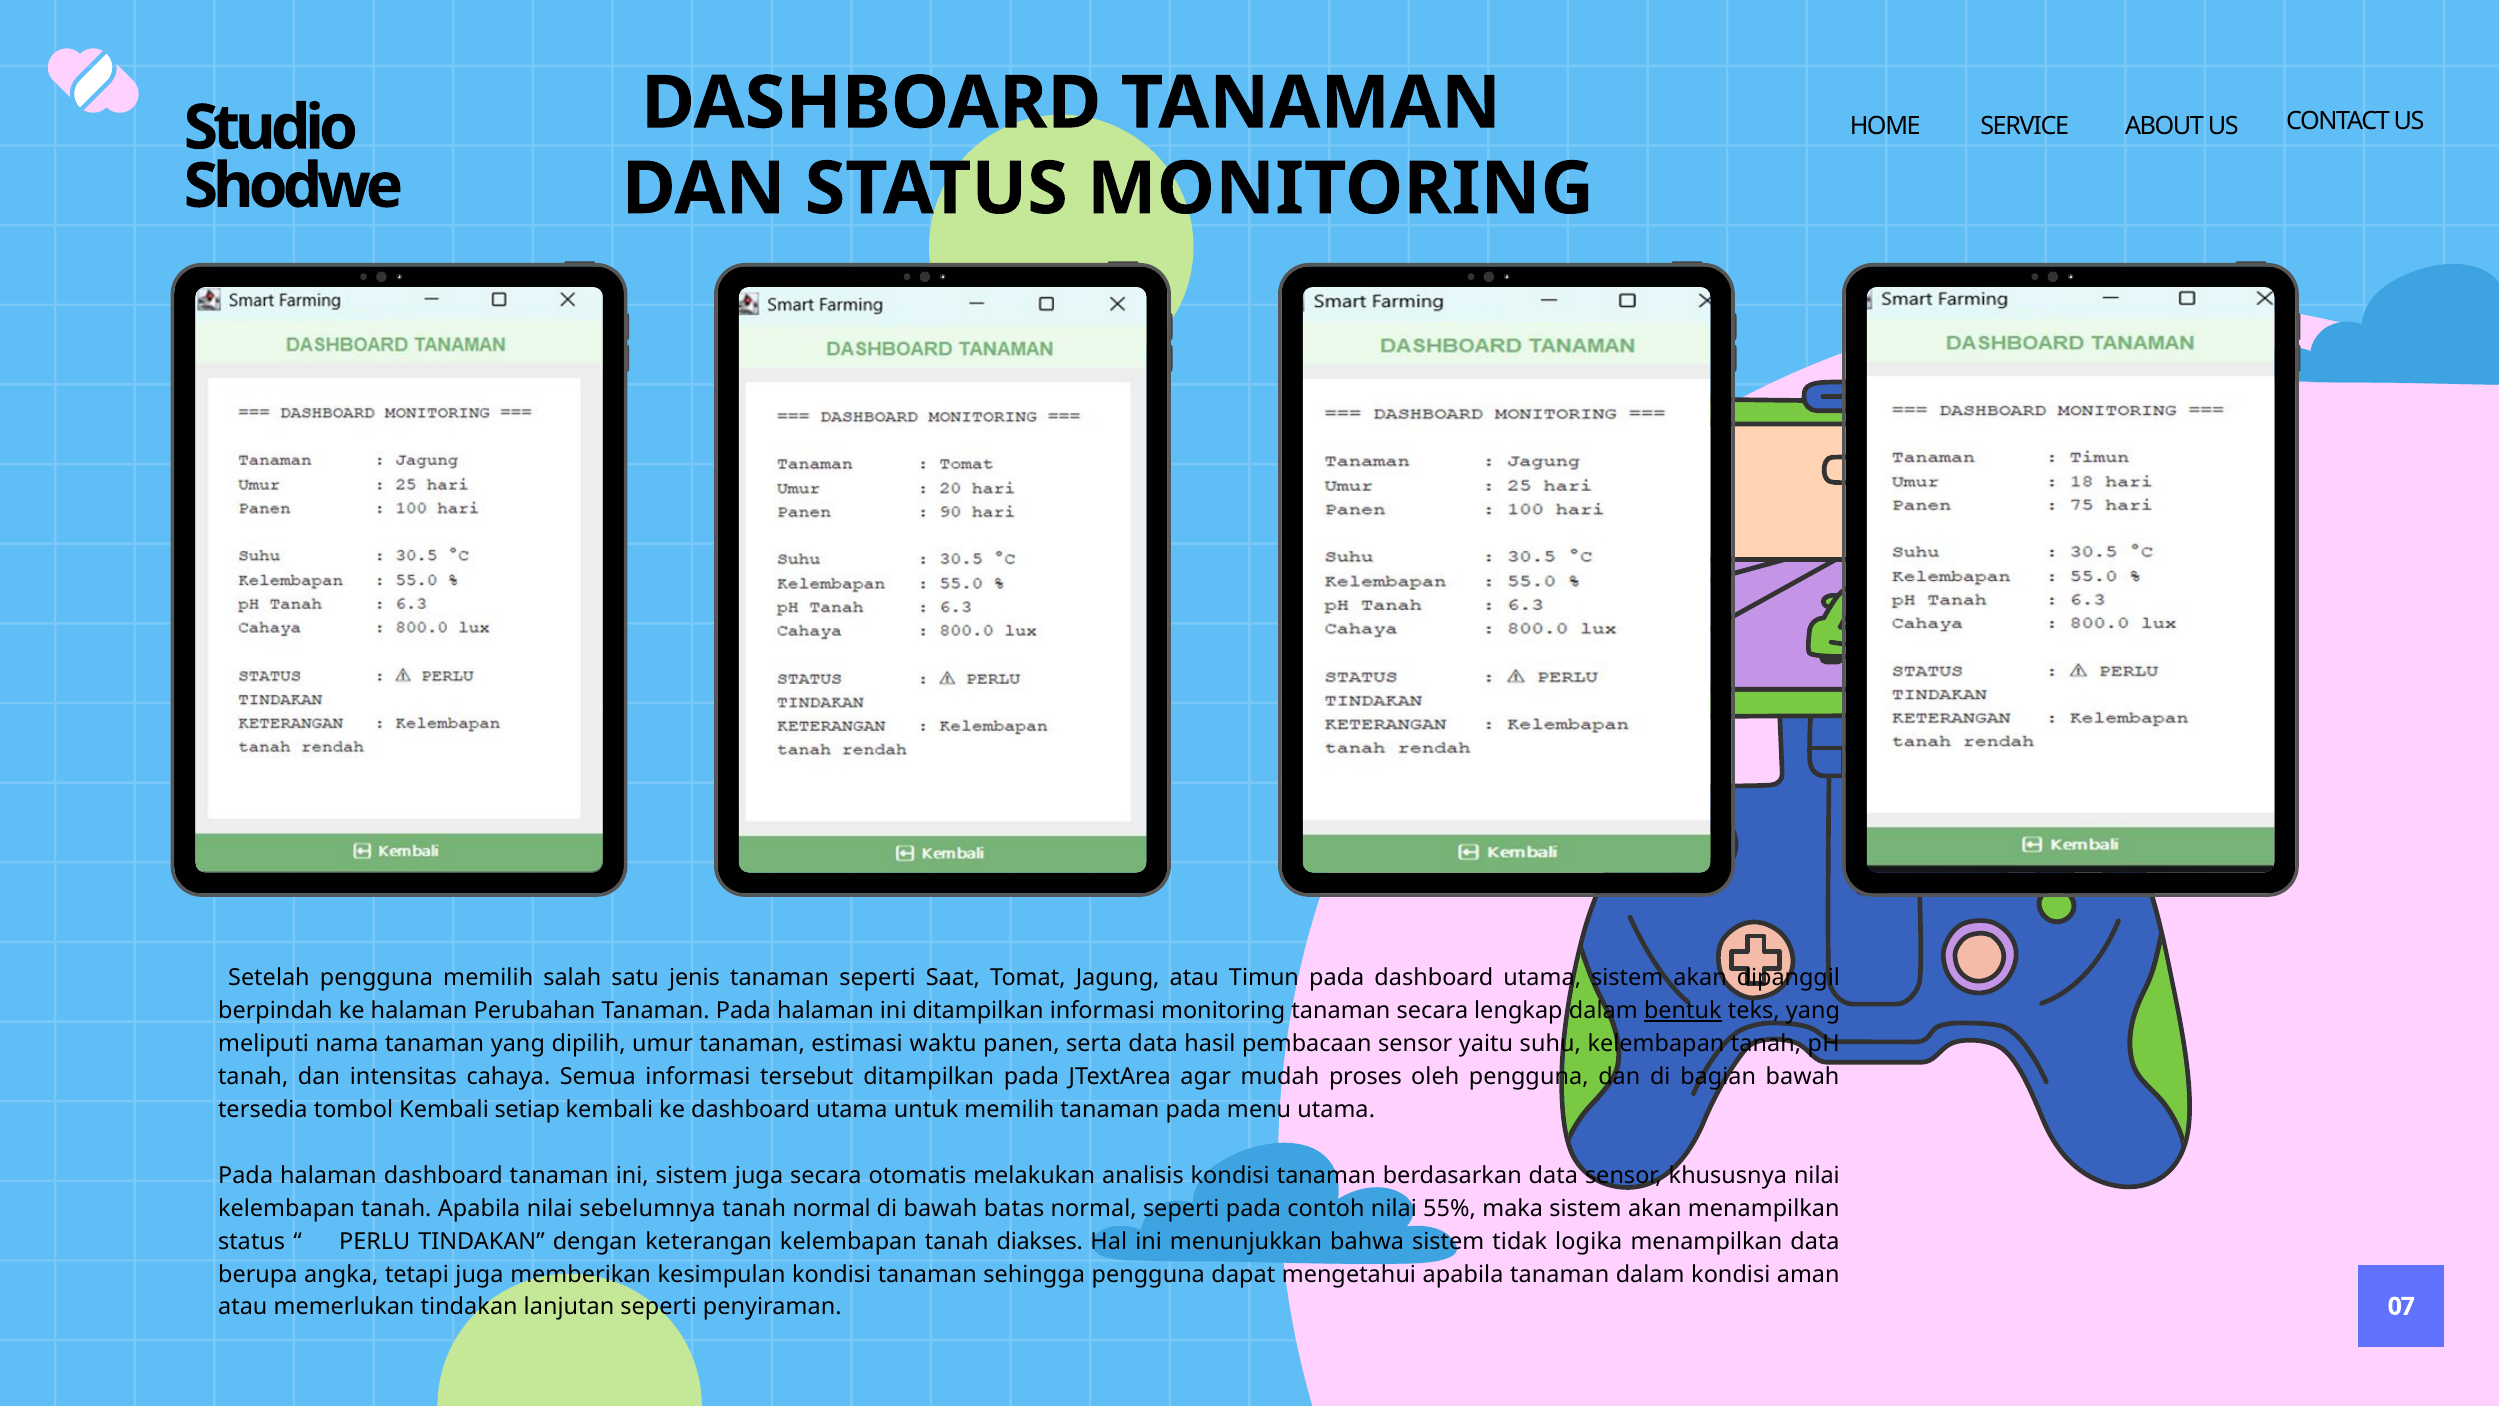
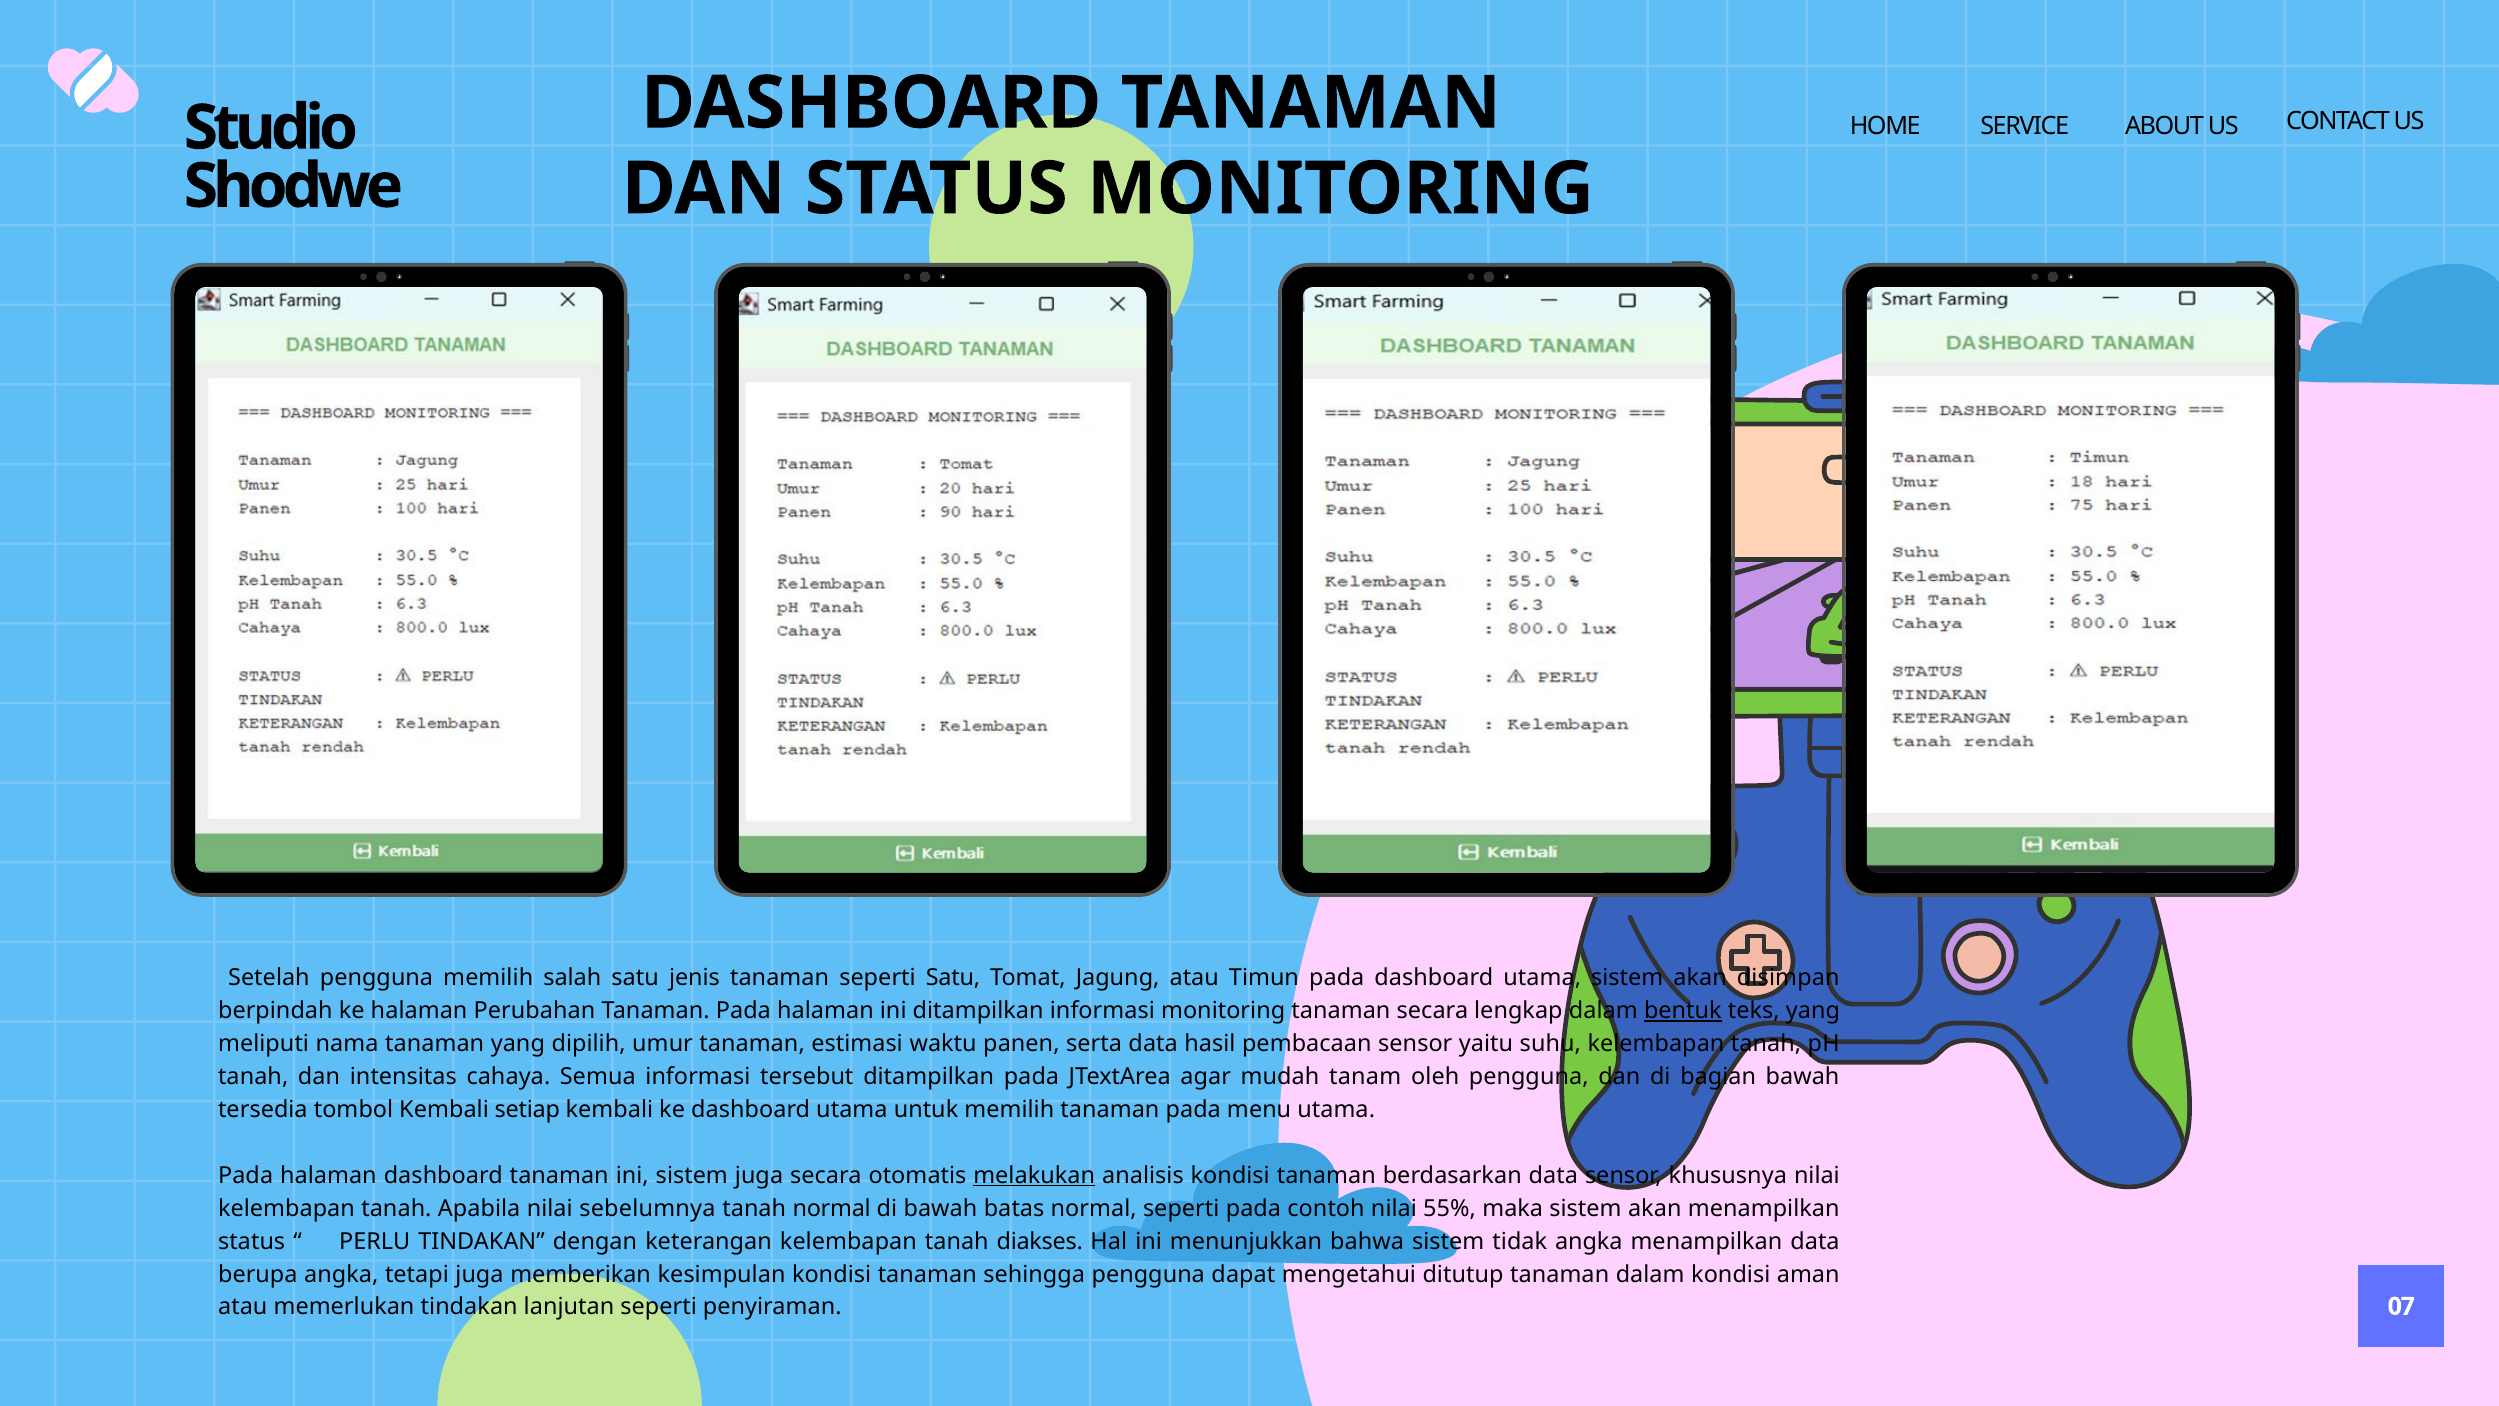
seperti Saat: Saat -> Satu
dipanggil: dipanggil -> disimpan
proses: proses -> tanam
melakukan underline: none -> present
tidak logika: logika -> angka
mengetahui apabila: apabila -> ditutup
